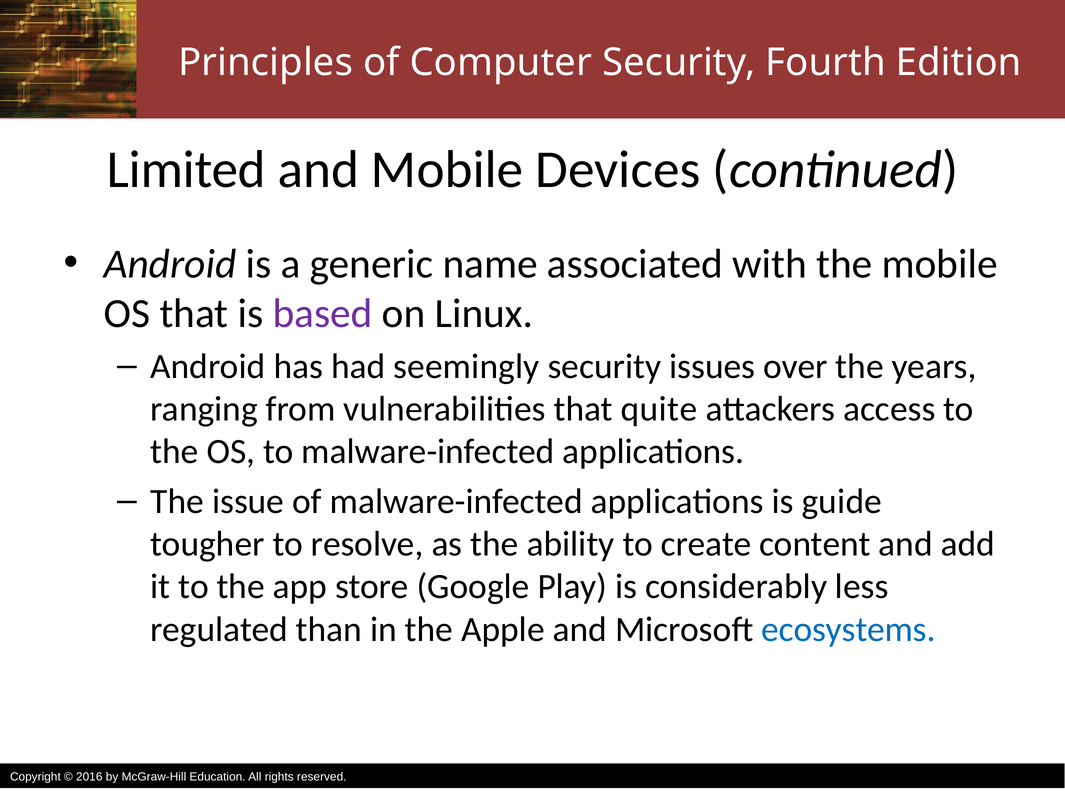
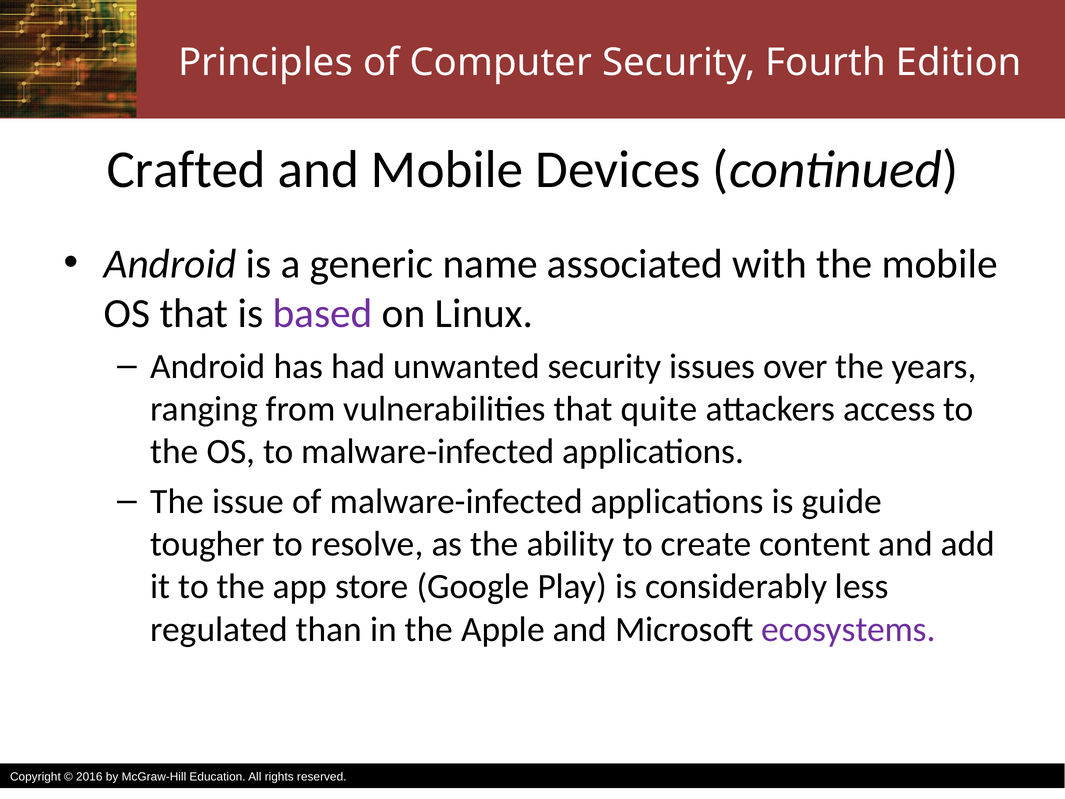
Limited: Limited -> Crafted
seemingly: seemingly -> unwanted
ecosystems colour: blue -> purple
